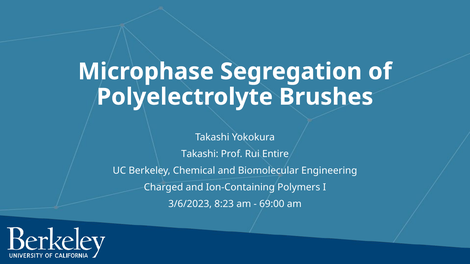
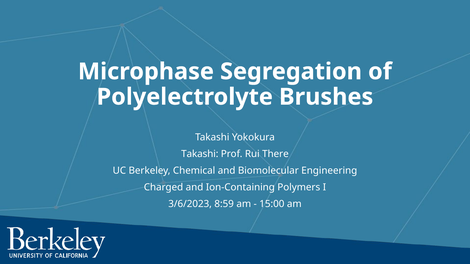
Entire: Entire -> There
8:23: 8:23 -> 8:59
69:00: 69:00 -> 15:00
